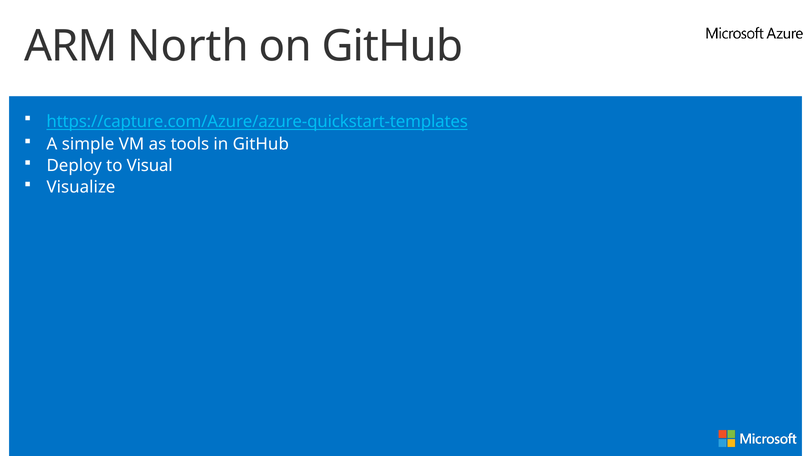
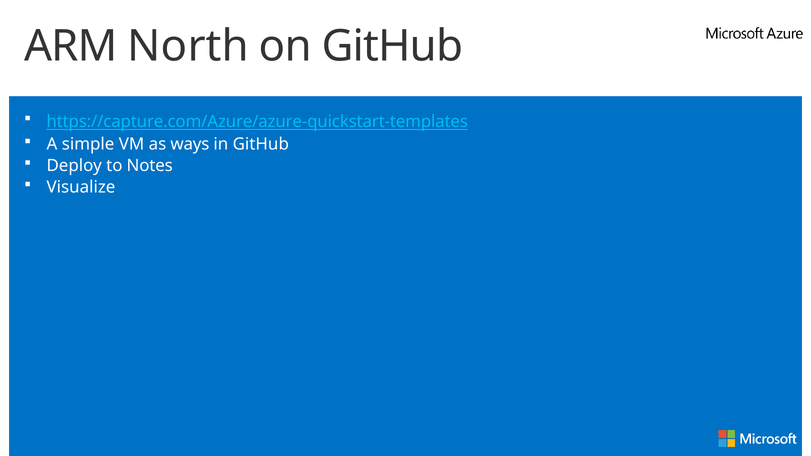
tools: tools -> ways
Visual: Visual -> Notes
